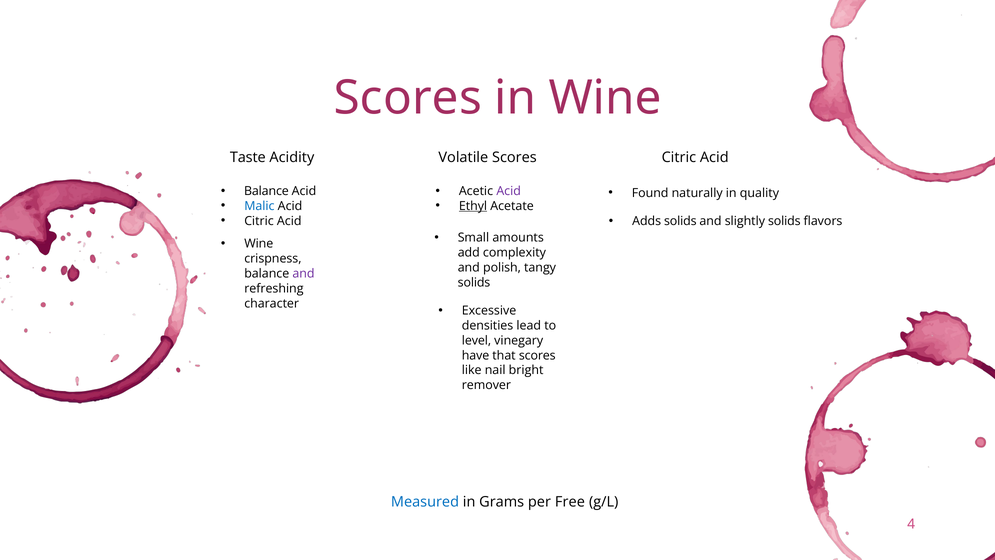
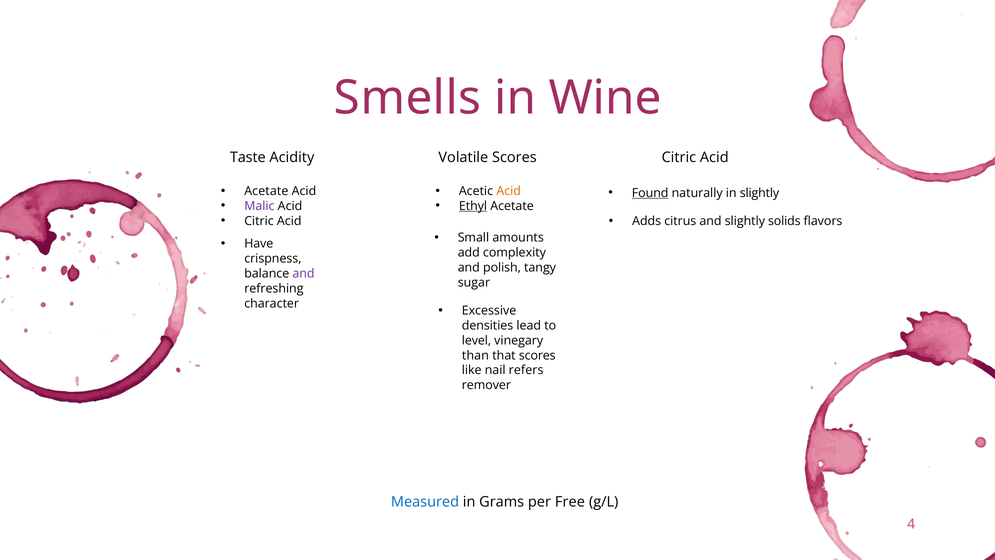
Scores at (408, 98): Scores -> Smells
Balance at (266, 191): Balance -> Acetate
Acid at (509, 191) colour: purple -> orange
Found underline: none -> present
in quality: quality -> slightly
Malic colour: blue -> purple
Adds solids: solids -> citrus
Wine at (259, 244): Wine -> Have
solids at (474, 282): solids -> sugar
have: have -> than
bright: bright -> refers
